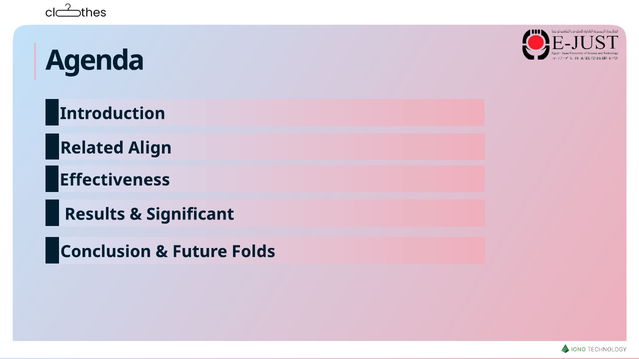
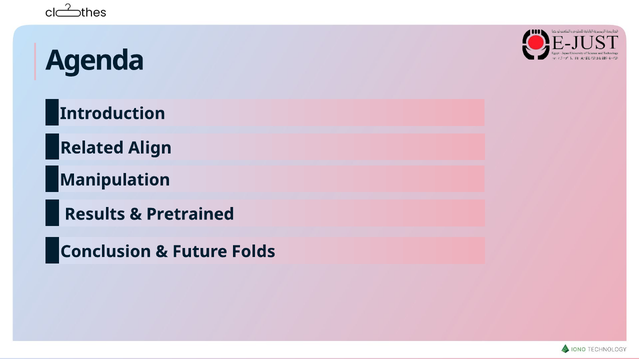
Effectiveness: Effectiveness -> Manipulation
Significant: Significant -> Pretrained
